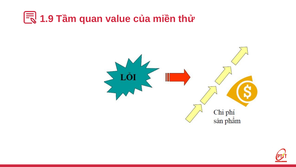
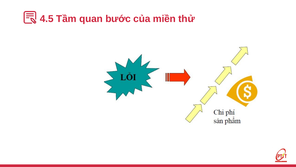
1.9: 1.9 -> 4.5
value: value -> bước
